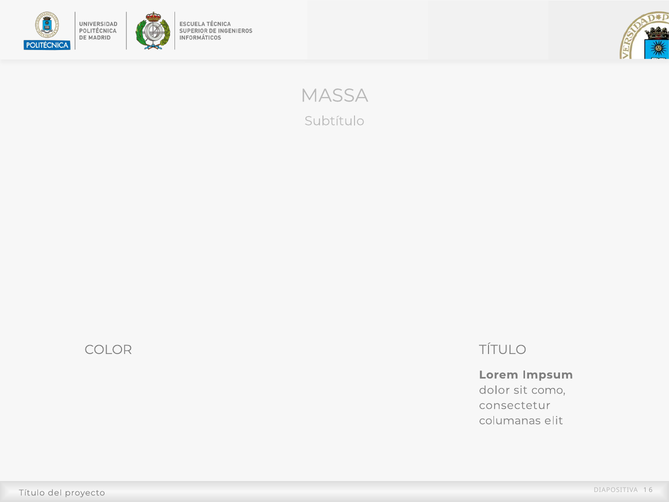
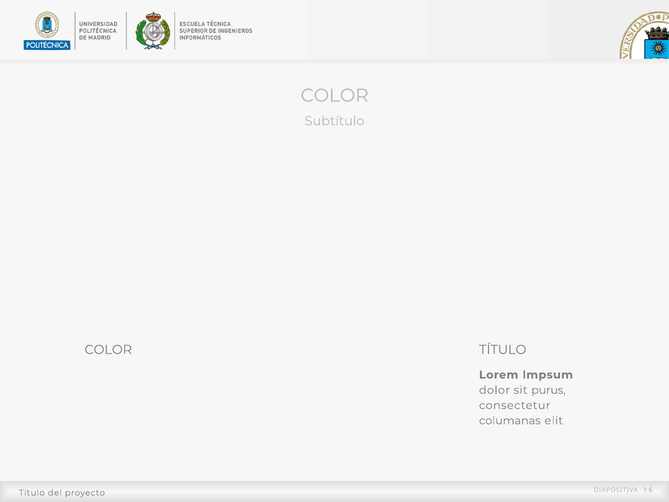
MASSA at (334, 95): MASSA -> COLOR
como: como -> purus
